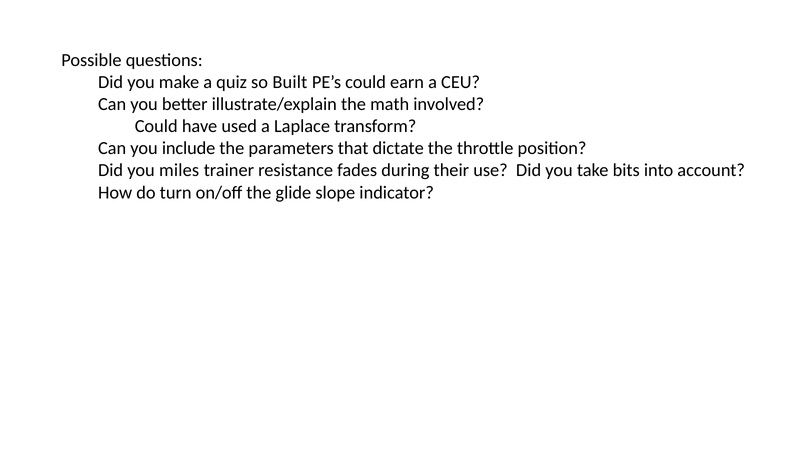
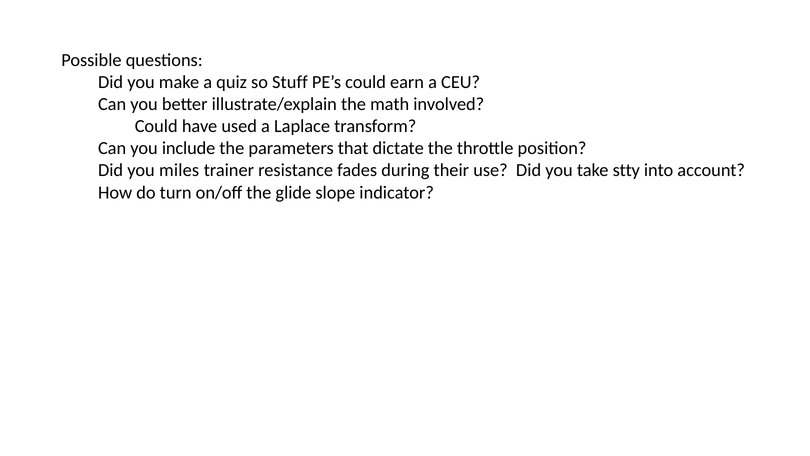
Built: Built -> Stuff
bits: bits -> stty
